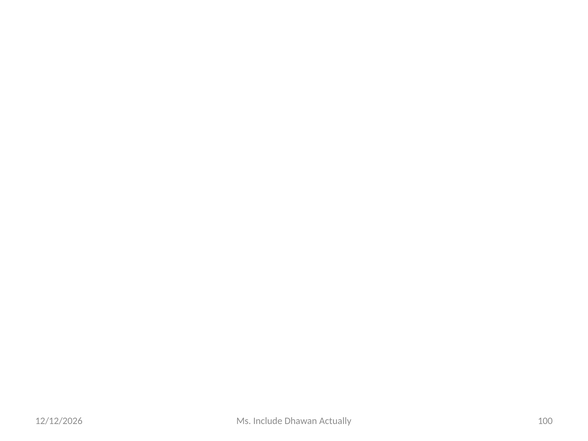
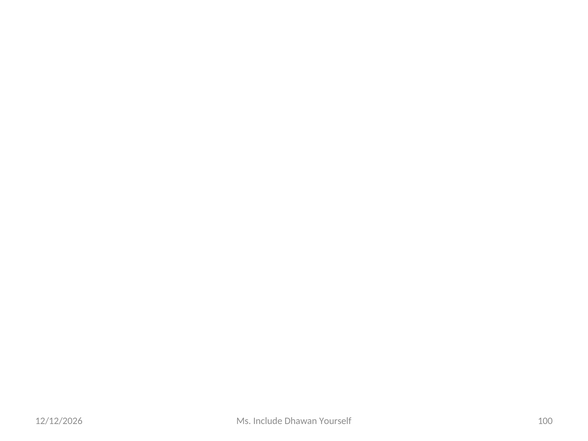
Actually: Actually -> Yourself
